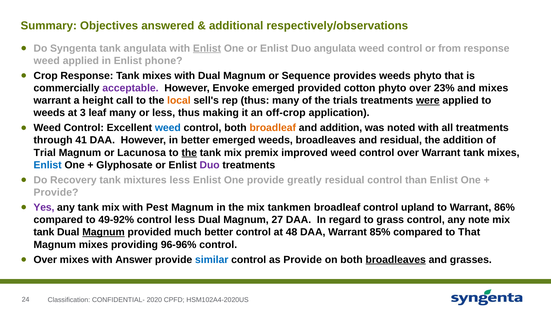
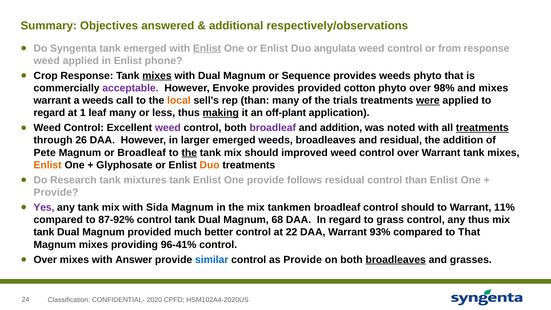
tank angulata: angulata -> emerged
mixes at (157, 76) underline: none -> present
Envoke emerged: emerged -> provides
23%: 23% -> 98%
a height: height -> weeds
rep thus: thus -> than
weeds at (49, 113): weeds -> regard
3: 3 -> 1
making underline: none -> present
off-crop: off-crop -> off-plant
weed at (168, 128) colour: blue -> purple
broadleaf at (273, 128) colour: orange -> purple
treatments at (482, 128) underline: none -> present
41: 41 -> 26
in better: better -> larger
Trial: Trial -> Pete
or Lacunosa: Lacunosa -> Broadleaf
mix premix: premix -> should
Enlist at (48, 165) colour: blue -> orange
Duo at (210, 165) colour: purple -> orange
Recovery: Recovery -> Research
mixtures less: less -> tank
greatly: greatly -> follows
Pest: Pest -> Sida
control upland: upland -> should
86%: 86% -> 11%
49-92%: 49-92% -> 87-92%
control less: less -> tank
27: 27 -> 68
any note: note -> thus
Magnum at (103, 232) underline: present -> none
48: 48 -> 22
85%: 85% -> 93%
96-96%: 96-96% -> 96-41%
